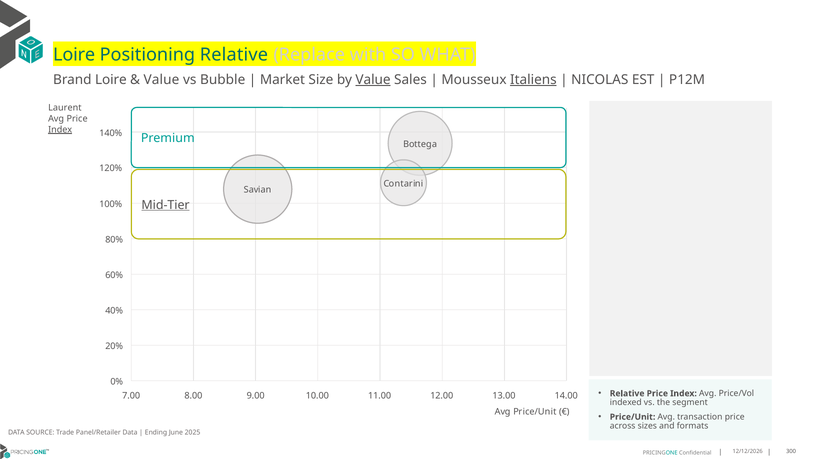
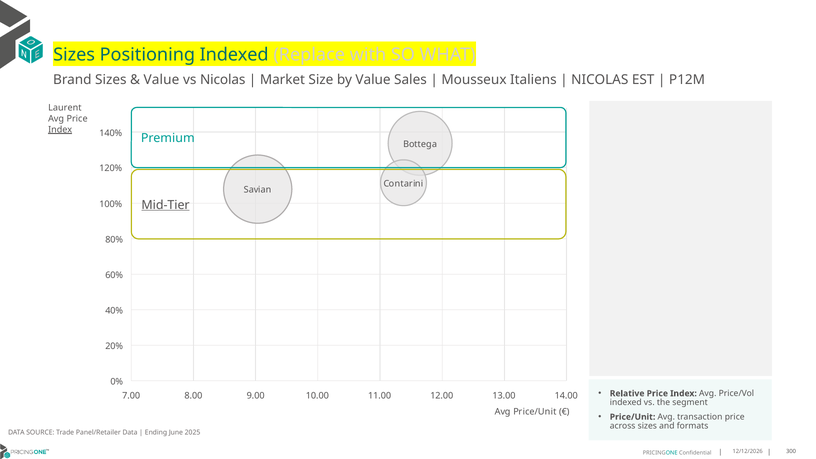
Loire at (74, 55): Loire -> Sizes
Positioning Relative: Relative -> Indexed
Brand Loire: Loire -> Sizes
vs Bubble: Bubble -> Nicolas
Value at (373, 80) underline: present -> none
Italiens underline: present -> none
